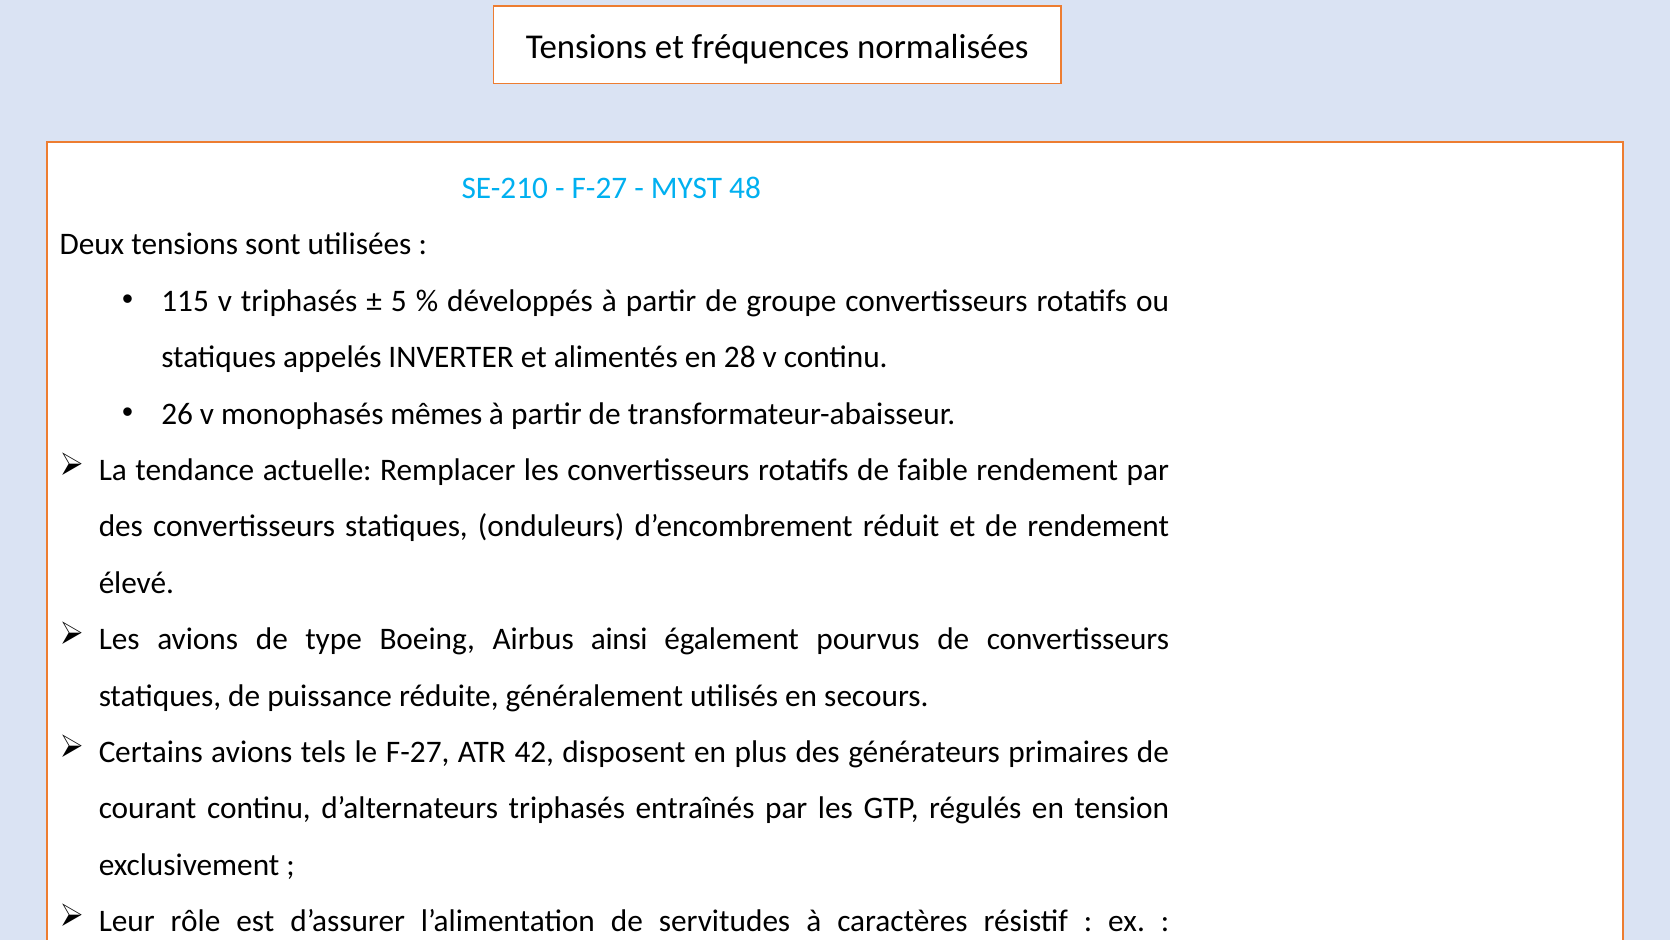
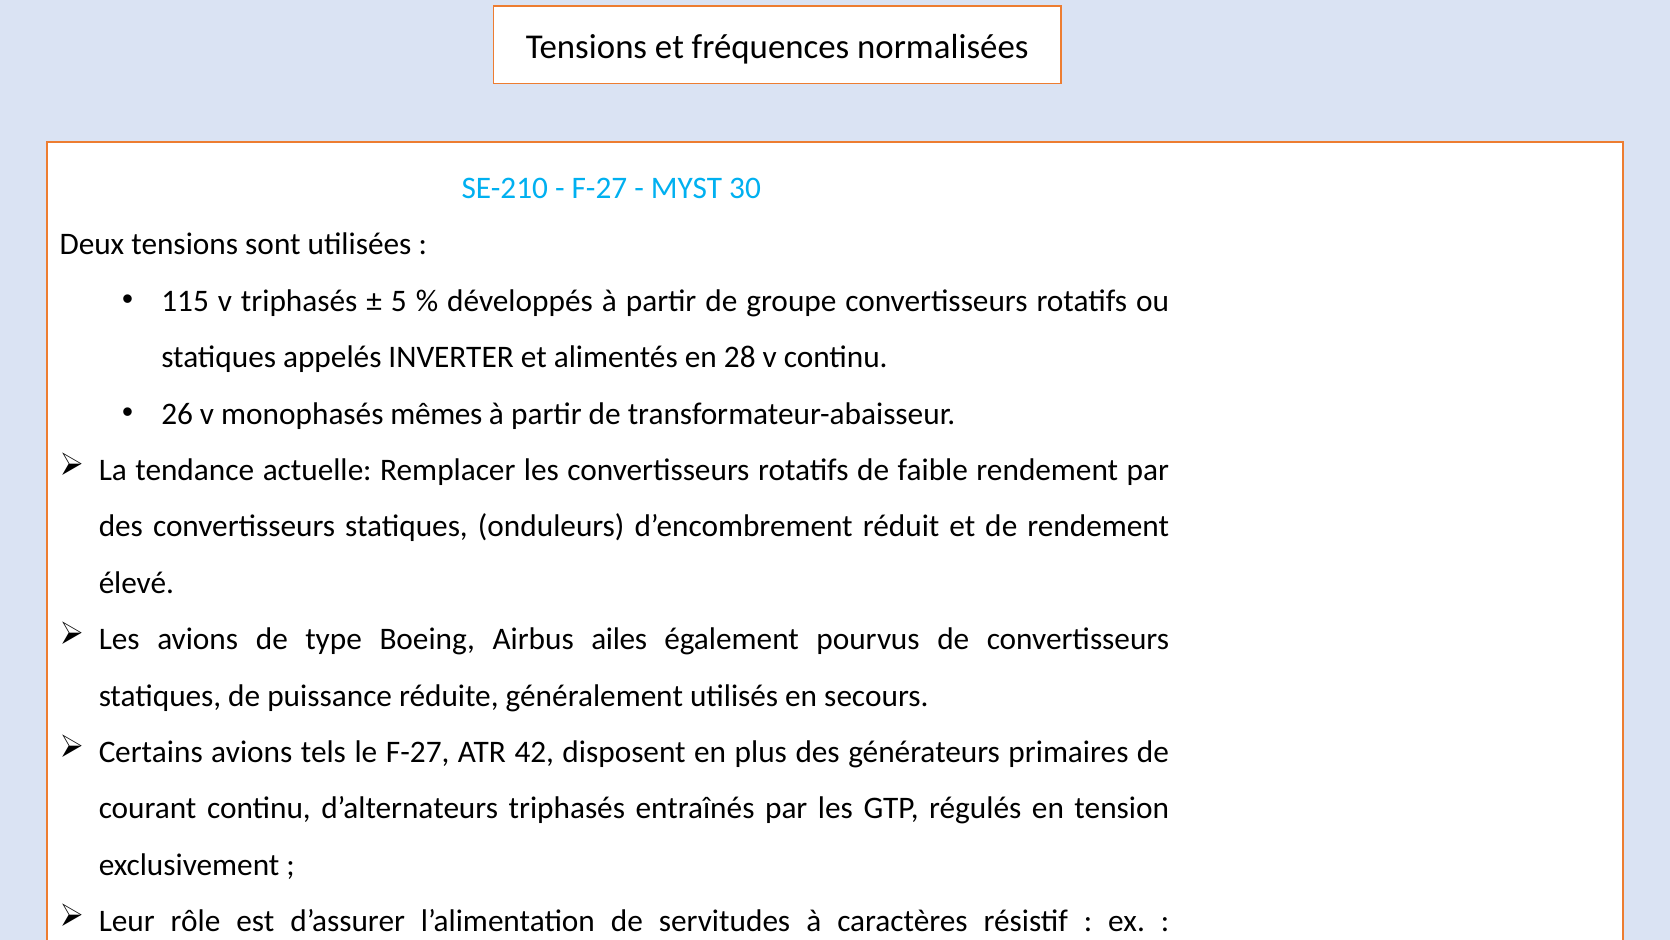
48: 48 -> 30
ainsi: ainsi -> ailes
